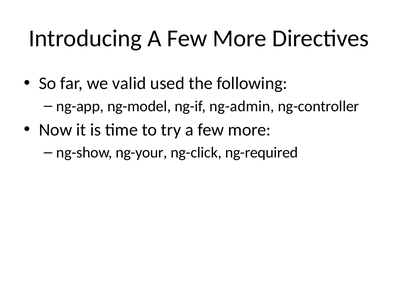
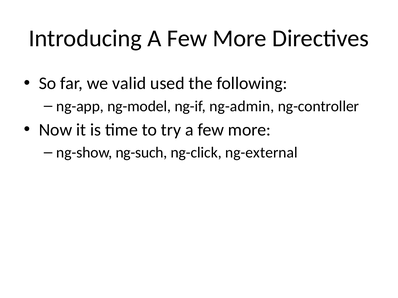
ng-your: ng-your -> ng-such
ng-required: ng-required -> ng-external
